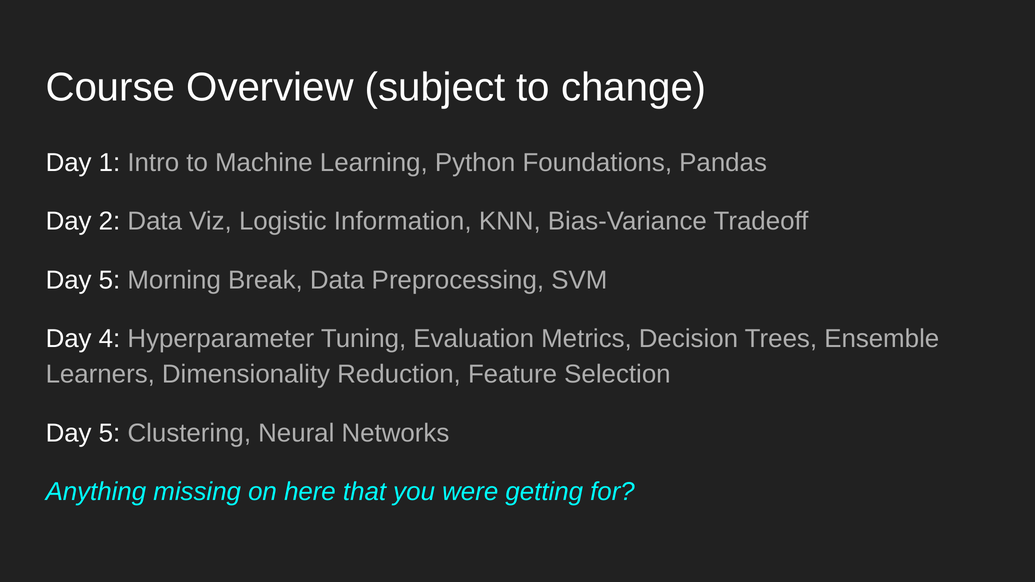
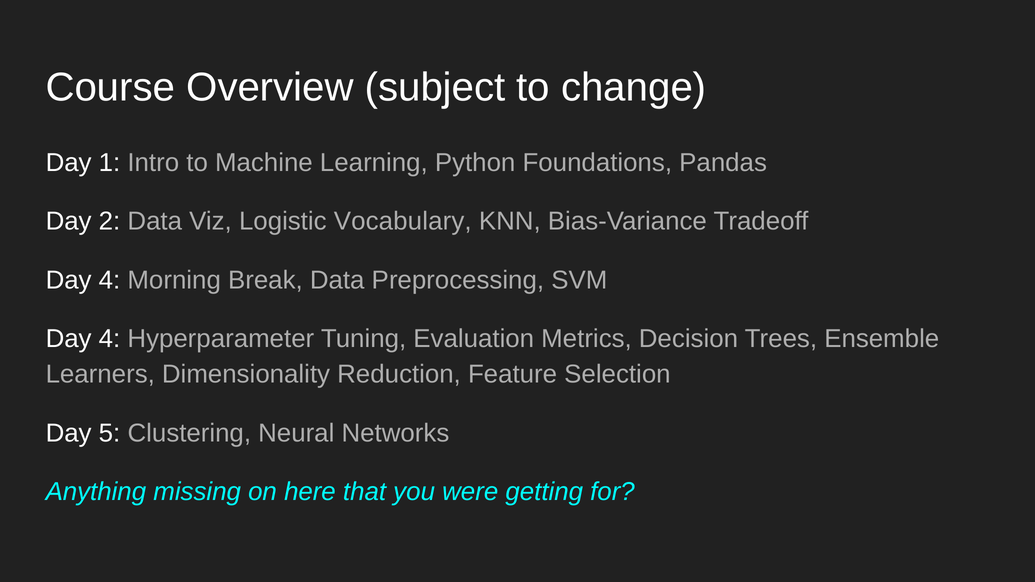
Information: Information -> Vocabulary
5 at (109, 280): 5 -> 4
